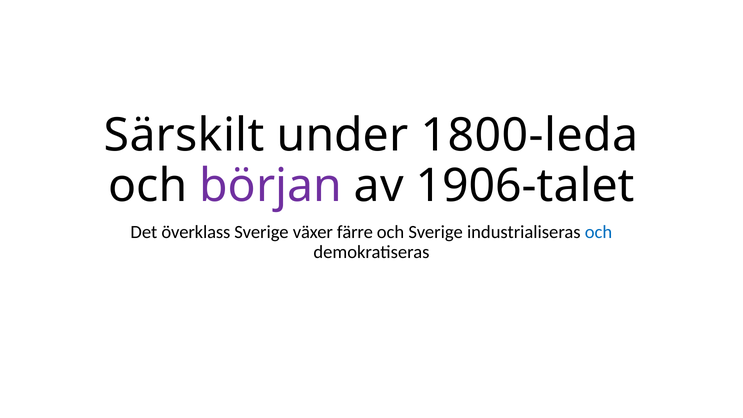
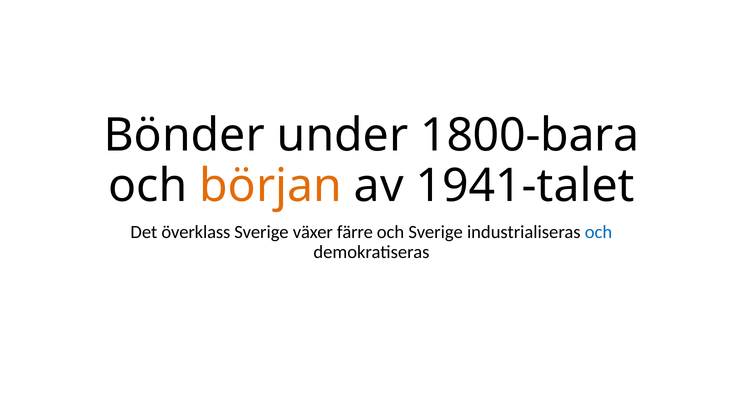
Särskilt: Särskilt -> Bönder
1800-leda: 1800-leda -> 1800-bara
början colour: purple -> orange
1906-talet: 1906-talet -> 1941-talet
